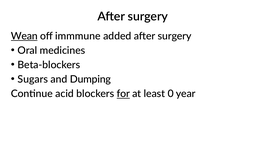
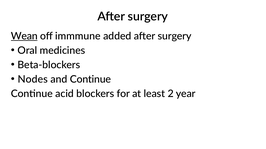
Sugars: Sugars -> Nodes
and Dumping: Dumping -> Continue
for underline: present -> none
0: 0 -> 2
